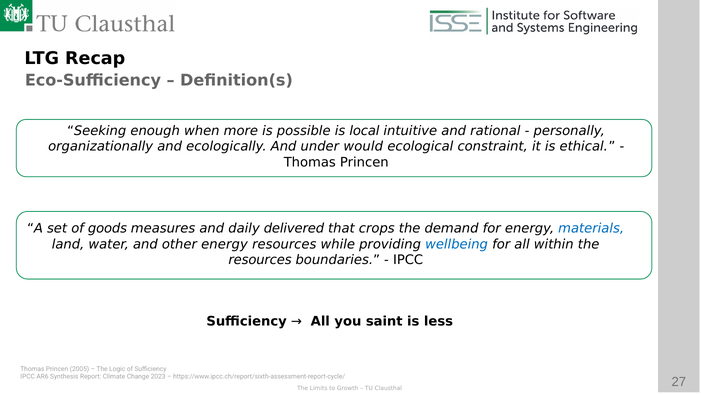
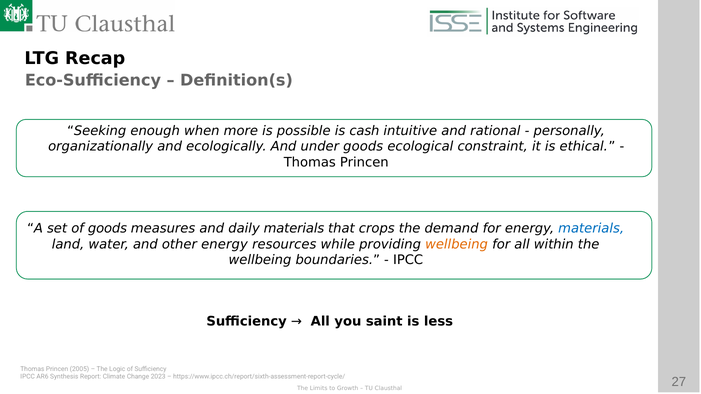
local: local -> cash
under would: would -> goods
daily delivered: delivered -> materials
wellbeing at (457, 245) colour: blue -> orange
resources at (260, 260): resources -> wellbeing
